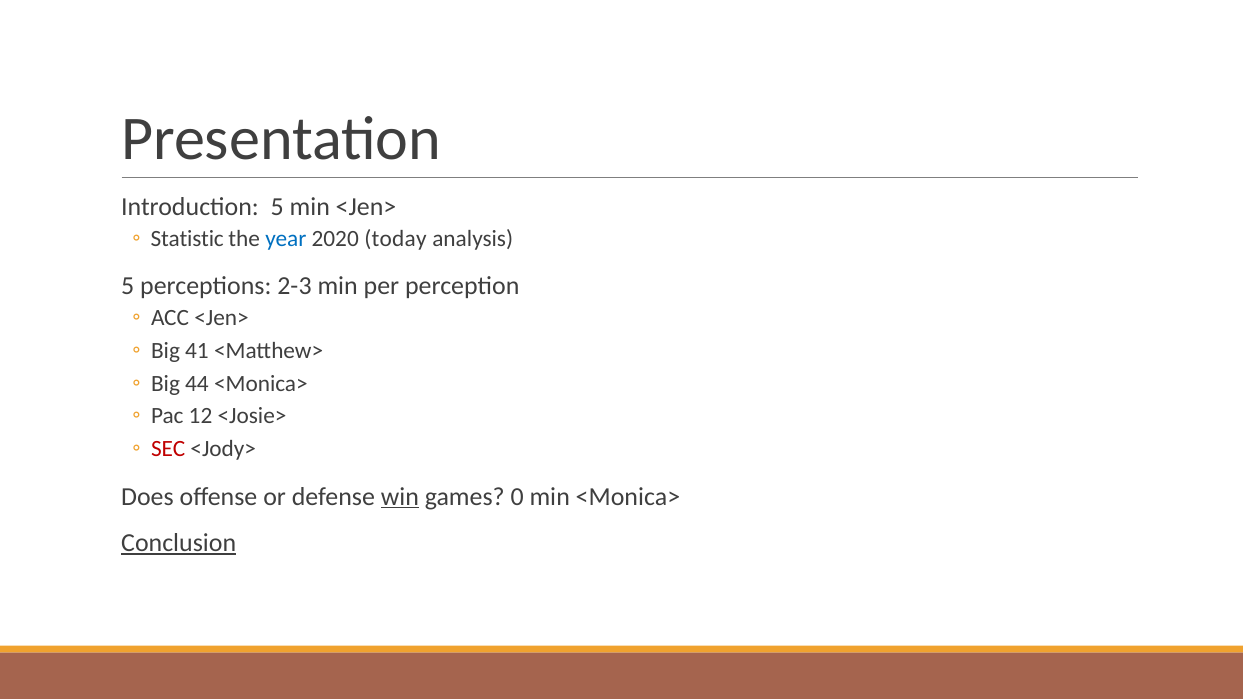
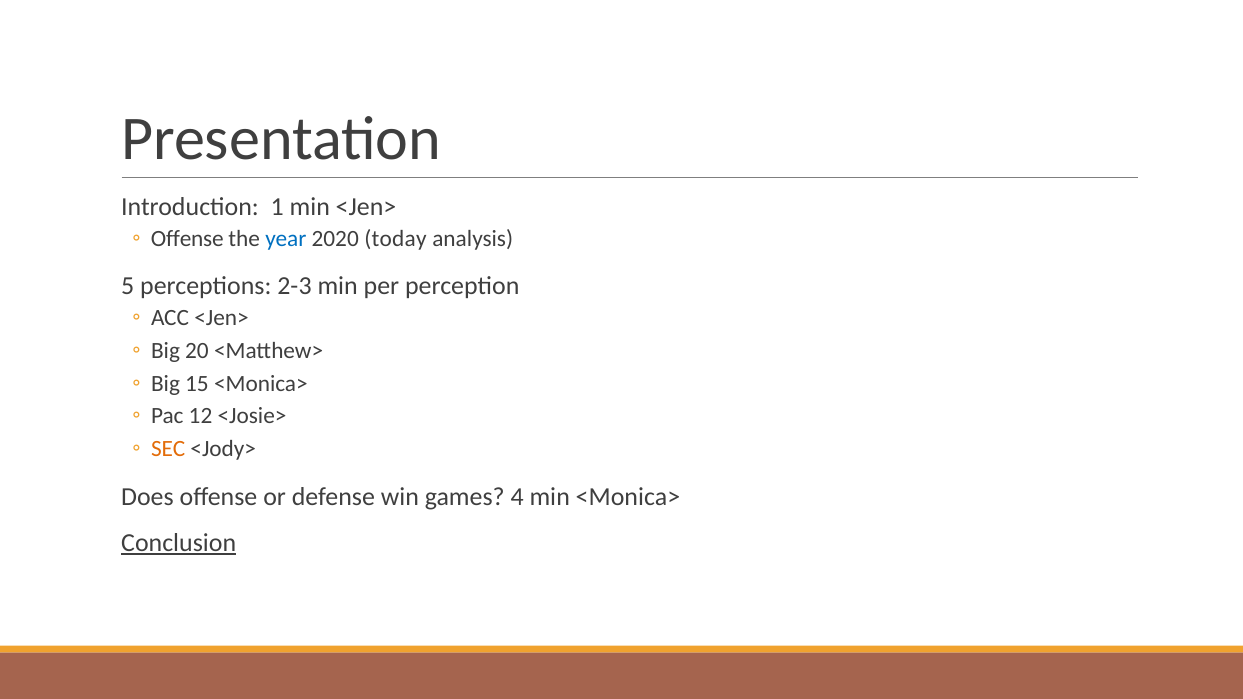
Introduction 5: 5 -> 1
Statistic at (187, 238): Statistic -> Offense
41: 41 -> 20
44: 44 -> 15
SEC colour: red -> orange
win underline: present -> none
0: 0 -> 4
